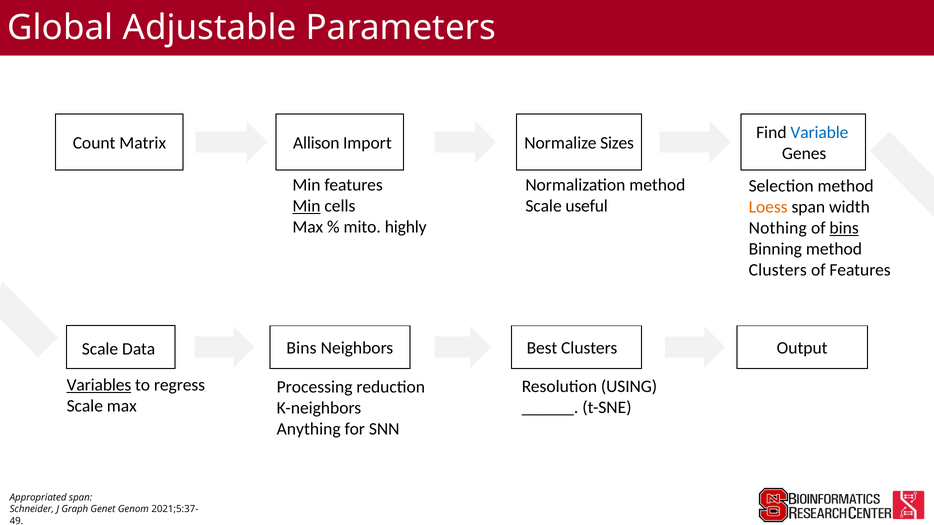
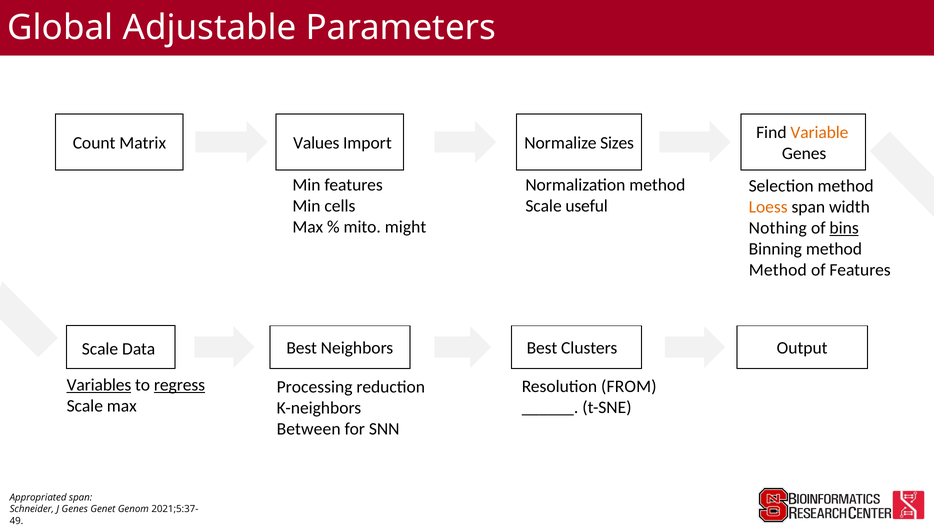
Variable colour: blue -> orange
Allison: Allison -> Values
Min at (306, 206) underline: present -> none
highly: highly -> might
Clusters at (778, 270): Clusters -> Method
Data Bins: Bins -> Best
regress underline: none -> present
USING: USING -> FROM
Anything: Anything -> Between
J Graph: Graph -> Genes
